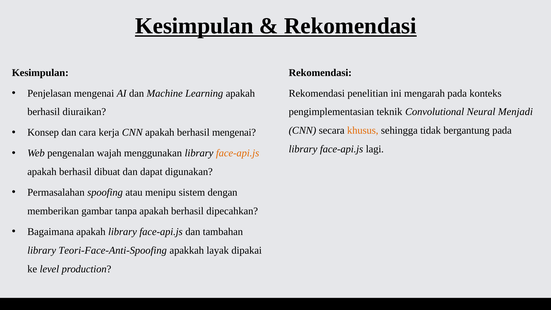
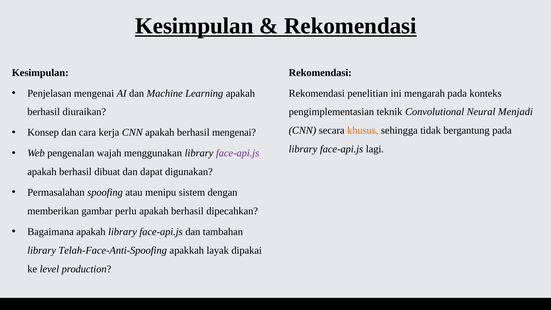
face-api.js at (238, 153) colour: orange -> purple
tanpa: tanpa -> perlu
Teori-Face-Anti-Spoofing: Teori-Face-Anti-Spoofing -> Telah-Face-Anti-Spoofing
